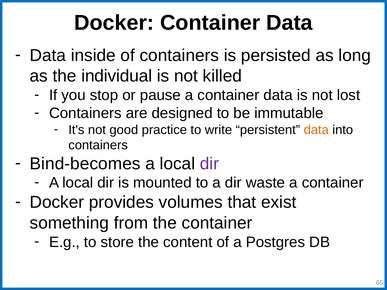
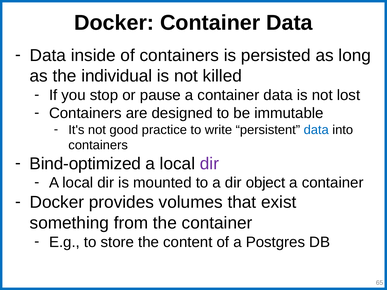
data at (316, 130) colour: orange -> blue
Bind-becomes: Bind-becomes -> Bind-optimized
waste: waste -> object
